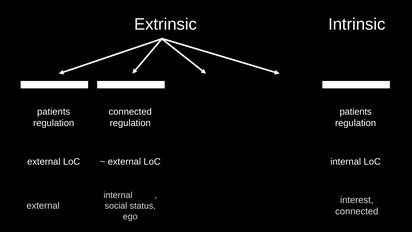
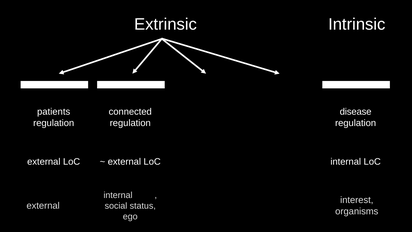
patients at (356, 112): patients -> disease
connected at (357, 211): connected -> organisms
